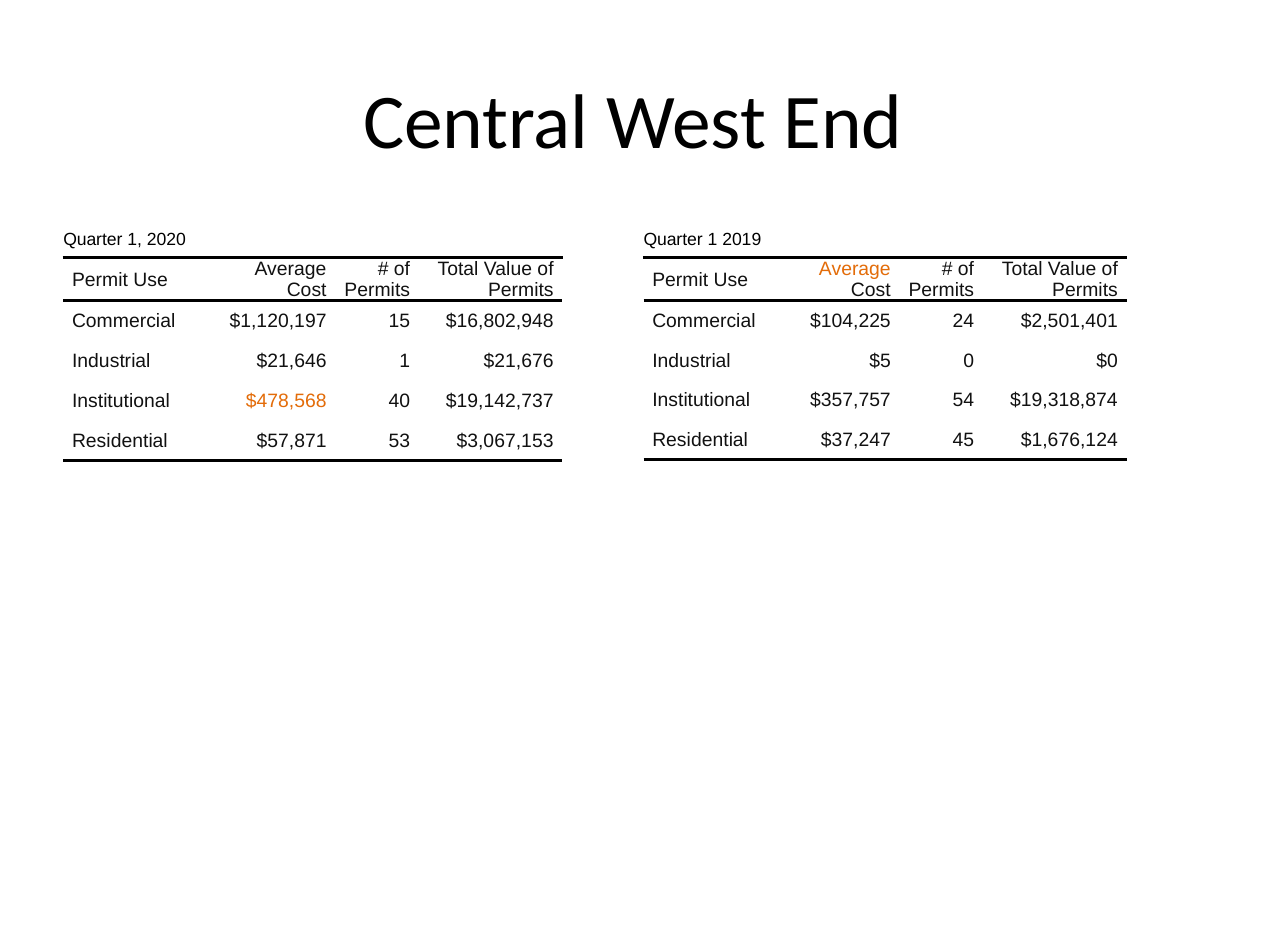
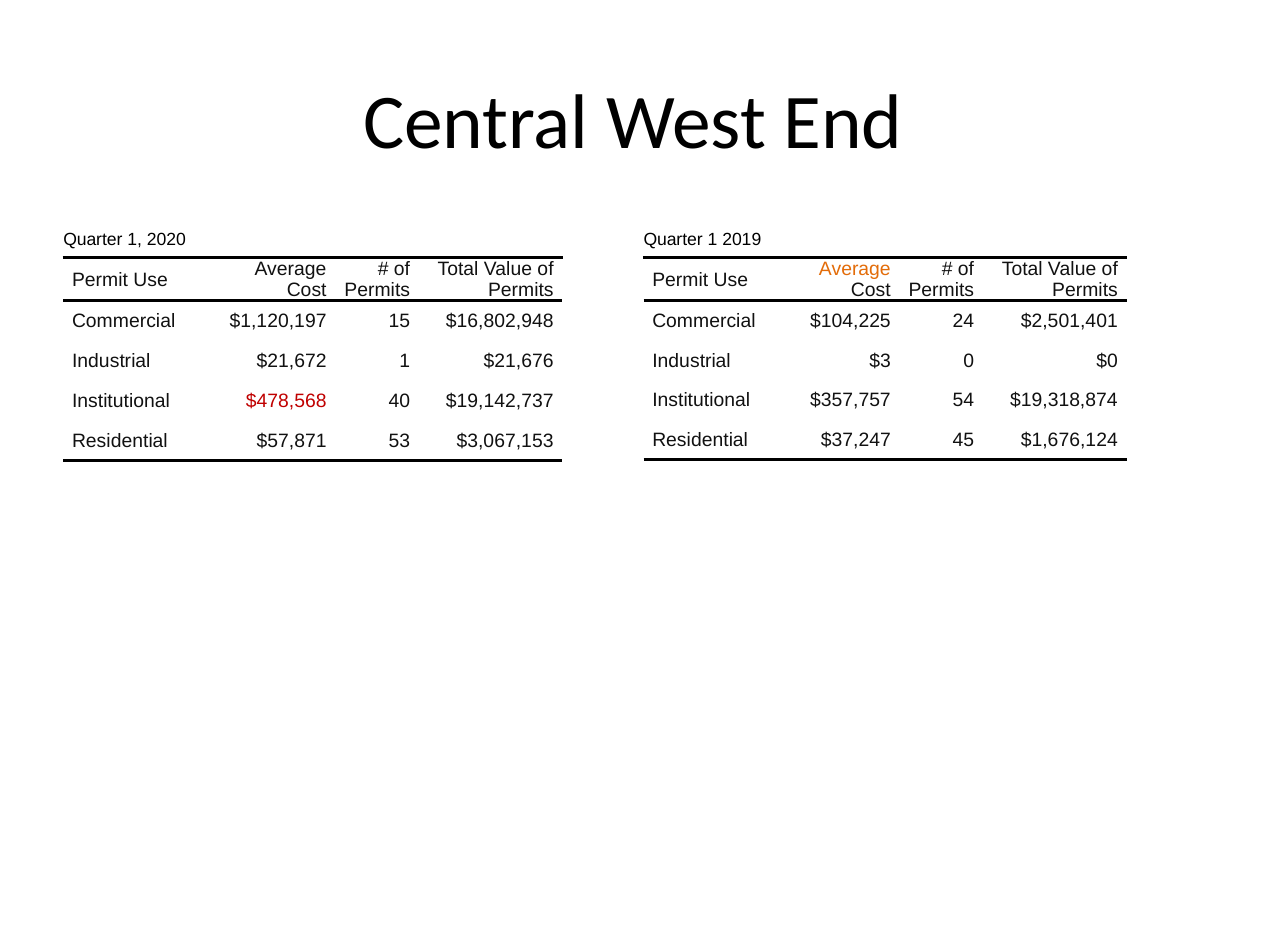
$5: $5 -> $3
$21,646: $21,646 -> $21,672
$478,568 colour: orange -> red
